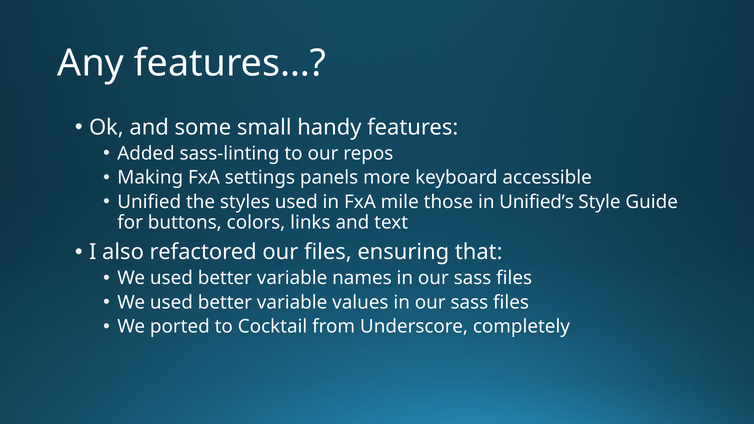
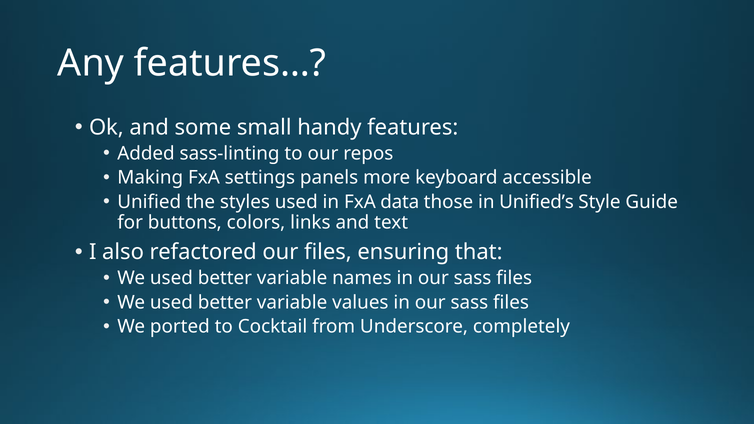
mile: mile -> data
